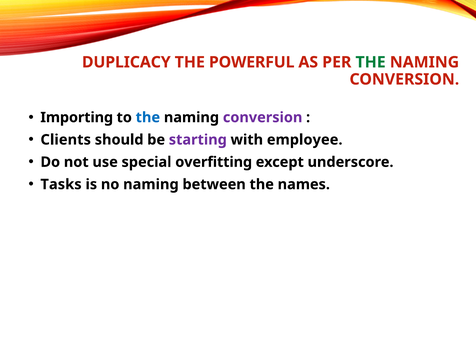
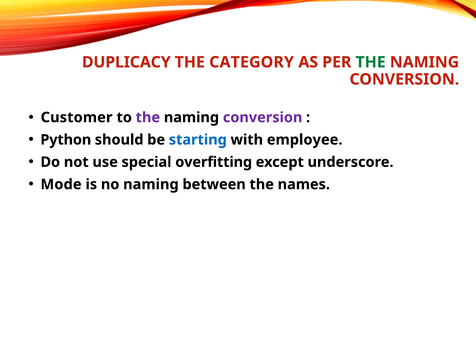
POWERFUL: POWERFUL -> CATEGORY
Importing: Importing -> Customer
the at (148, 117) colour: blue -> purple
Clients: Clients -> Python
starting colour: purple -> blue
Tasks: Tasks -> Mode
